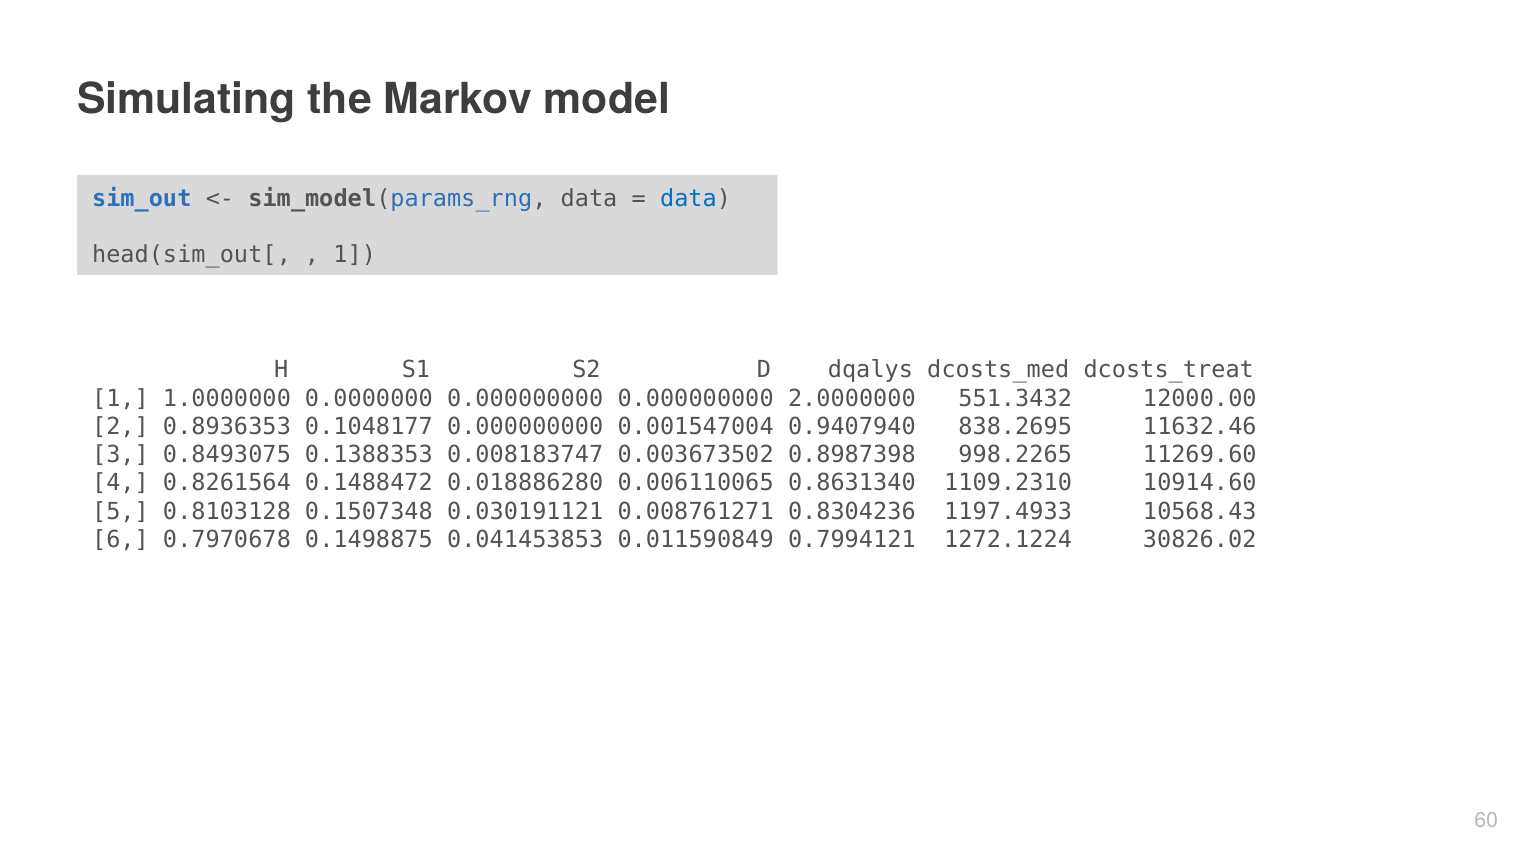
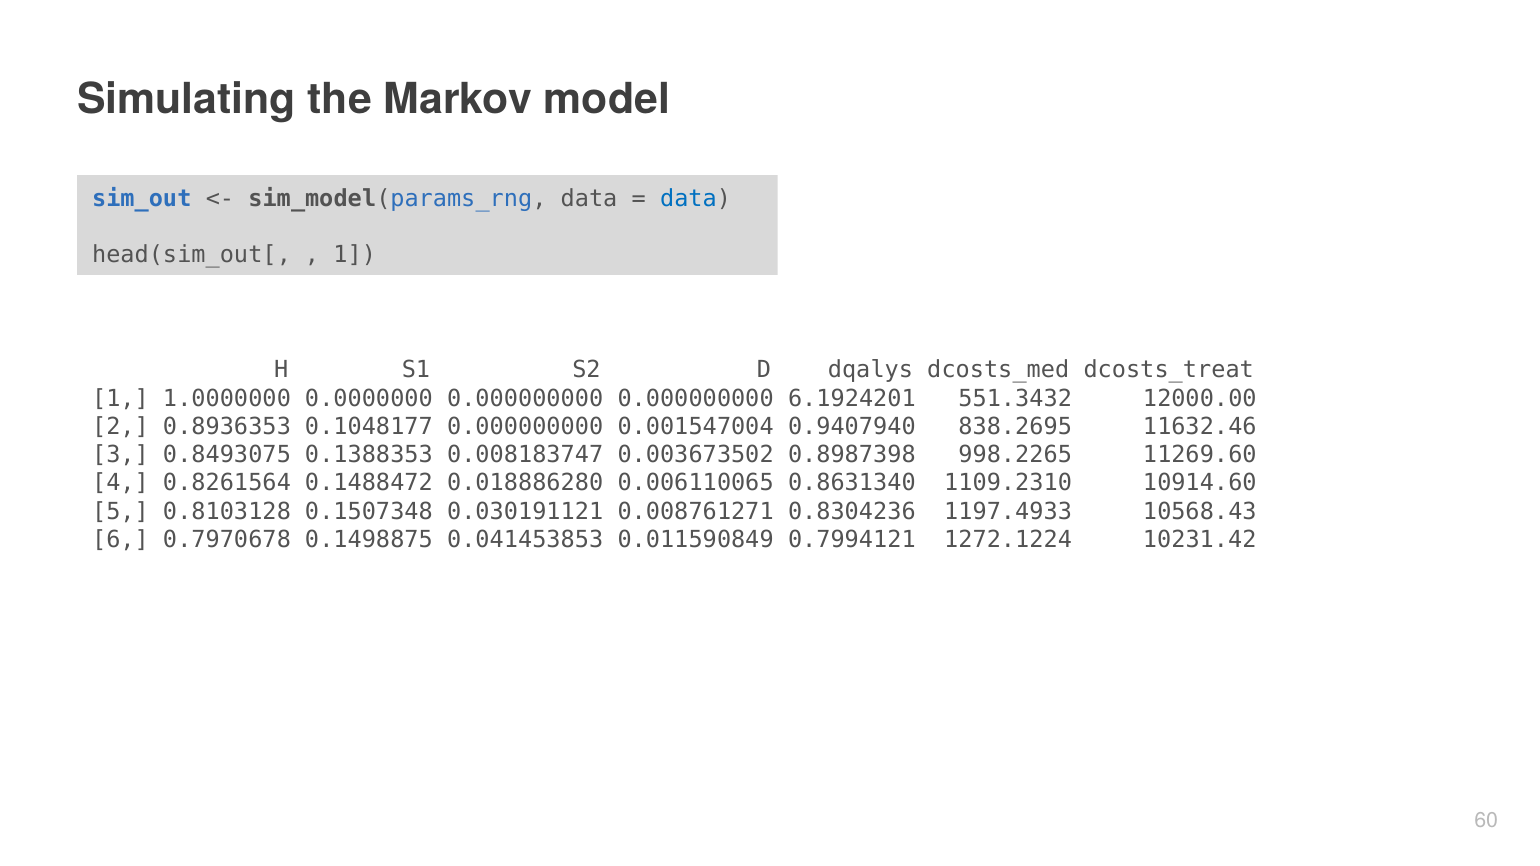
2.0000000: 2.0000000 -> 6.1924201
30826.02: 30826.02 -> 10231.42
